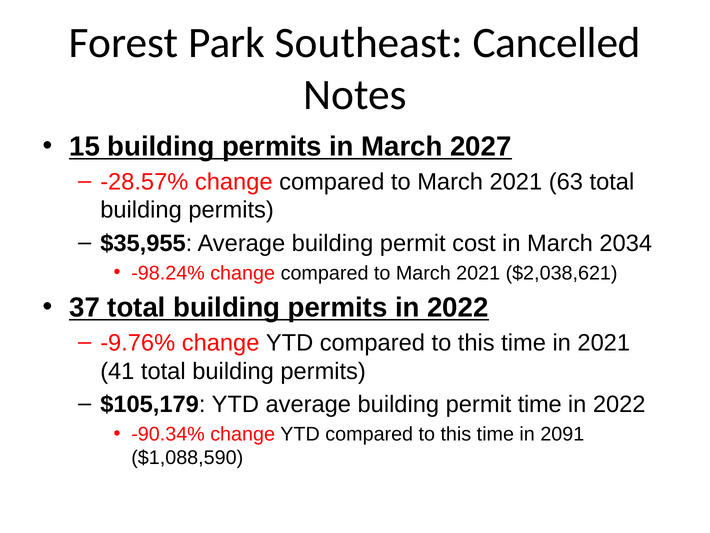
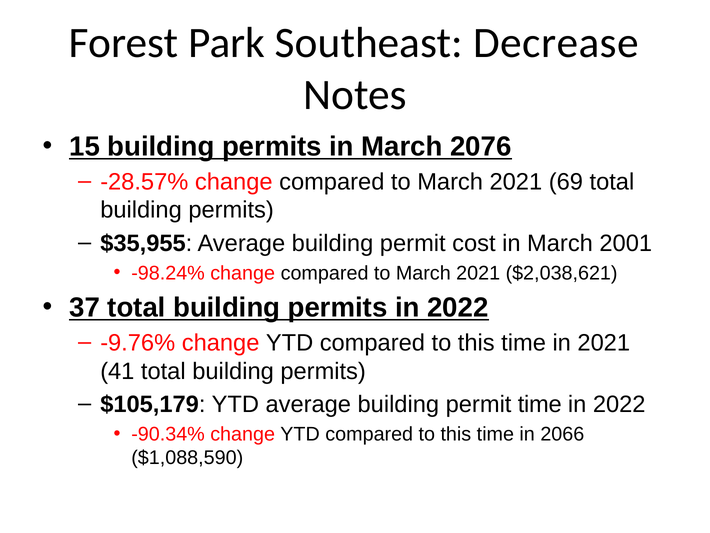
Cancelled: Cancelled -> Decrease
2027: 2027 -> 2076
63: 63 -> 69
2034: 2034 -> 2001
2091: 2091 -> 2066
